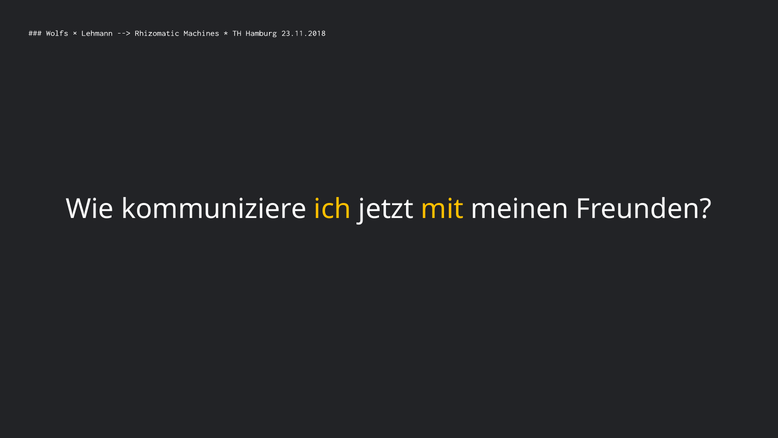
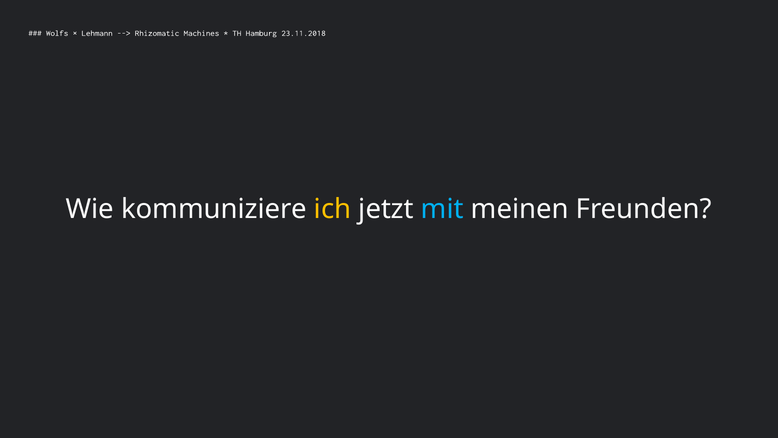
mit colour: yellow -> light blue
